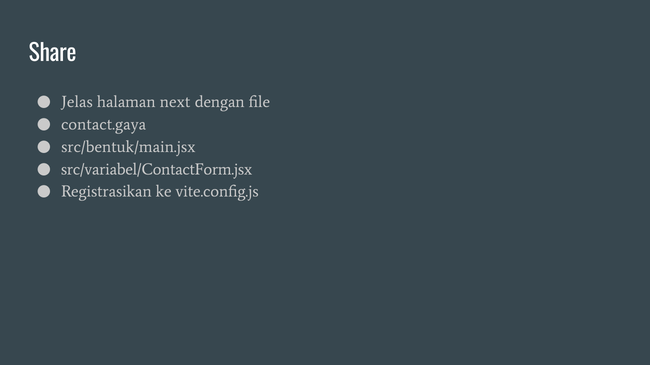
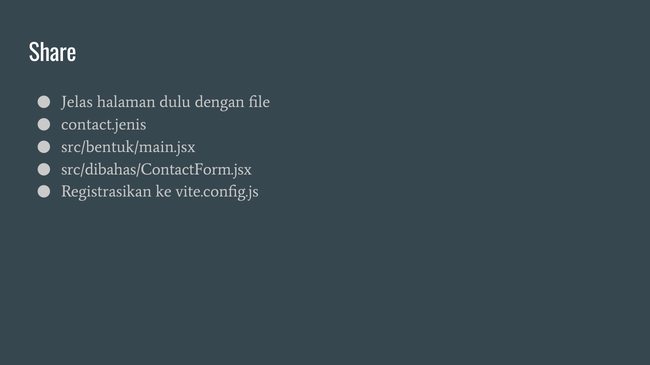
next: next -> dulu
contact.gaya: contact.gaya -> contact.jenis
src/variabel/ContactForm.jsx: src/variabel/ContactForm.jsx -> src/dibahas/ContactForm.jsx
